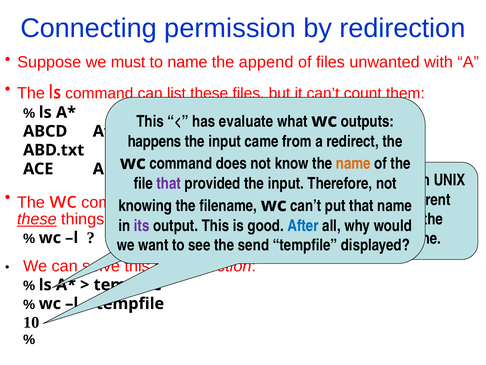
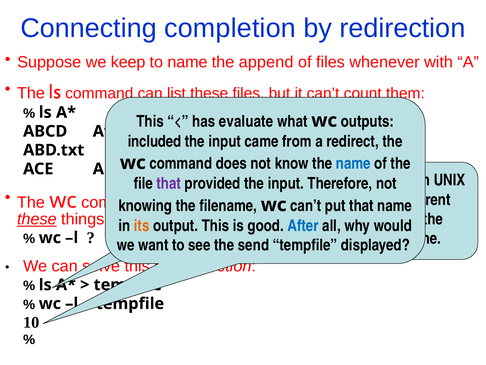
permission: permission -> completion
must: must -> keep
unwanted: unwanted -> whenever
happens: happens -> included
name at (353, 163) colour: orange -> blue
its at (142, 225) colour: purple -> orange
